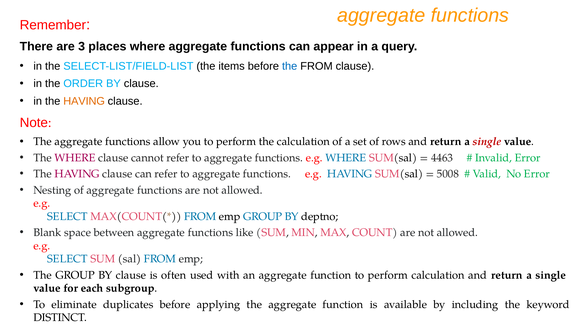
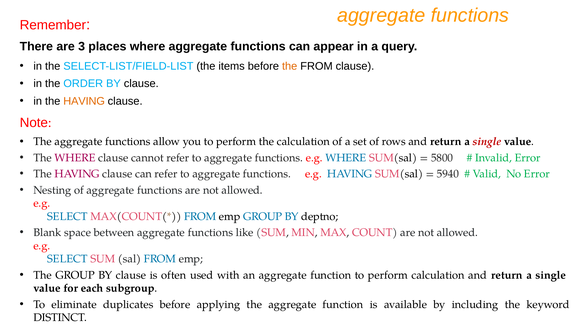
the at (290, 66) colour: blue -> orange
4463: 4463 -> 5800
5008: 5008 -> 5940
